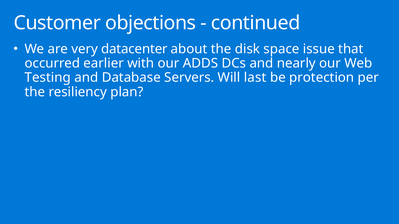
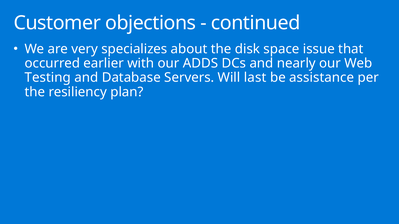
datacenter: datacenter -> specializes
protection: protection -> assistance
